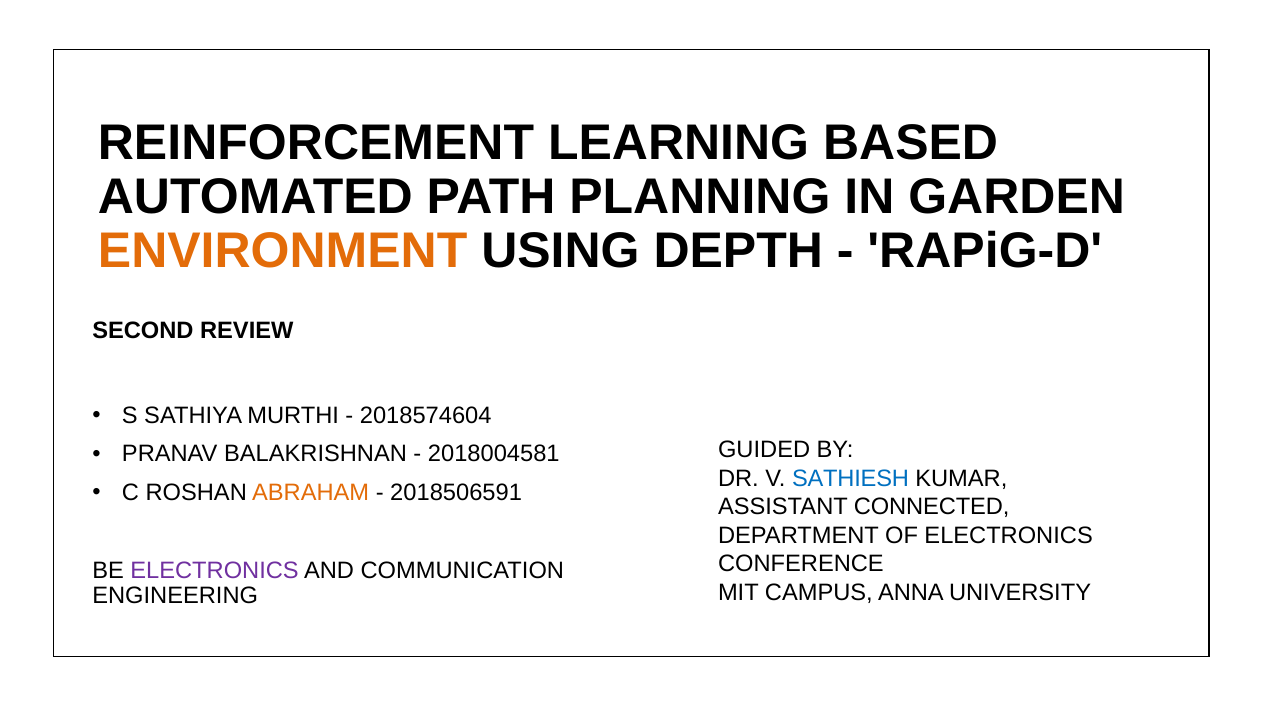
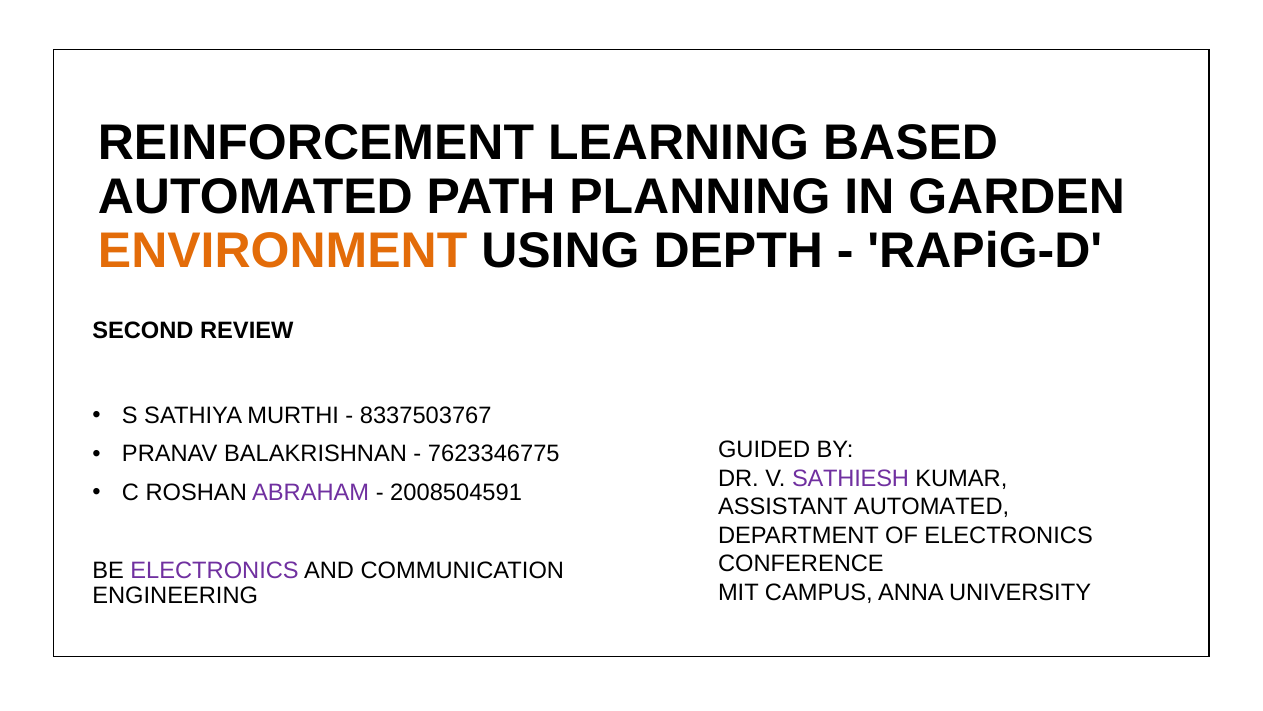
2018574604: 2018574604 -> 8337503767
2018004581: 2018004581 -> 7623346775
SATHIESH colour: blue -> purple
ABRAHAM colour: orange -> purple
2018506591: 2018506591 -> 2008504591
ASSISTANT CONNECTED: CONNECTED -> AUTOMATED
